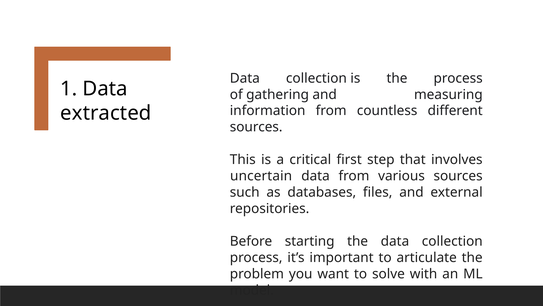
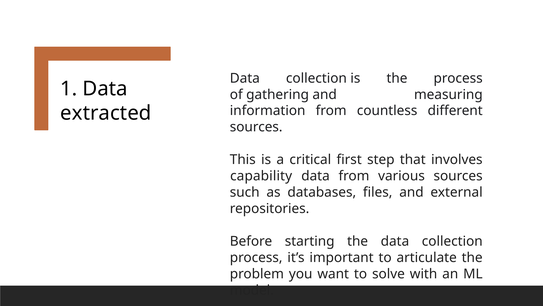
uncertain: uncertain -> capability
